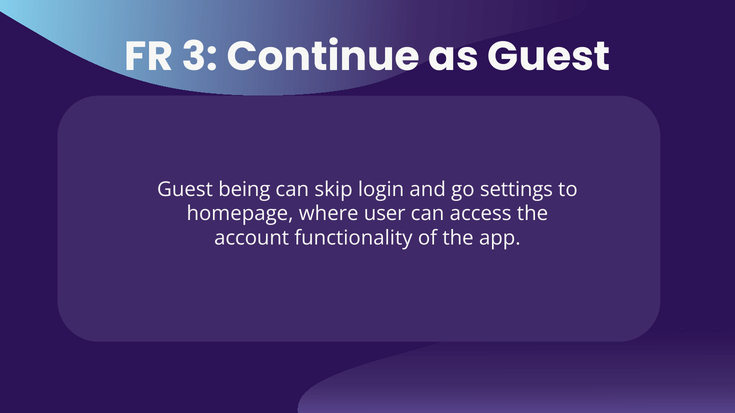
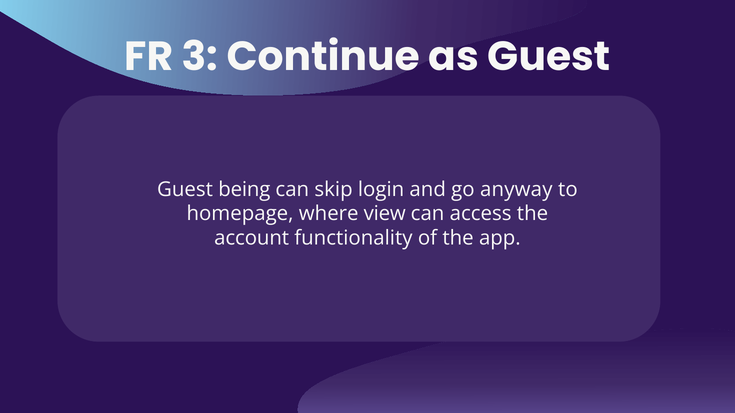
settings: settings -> anyway
user: user -> view
